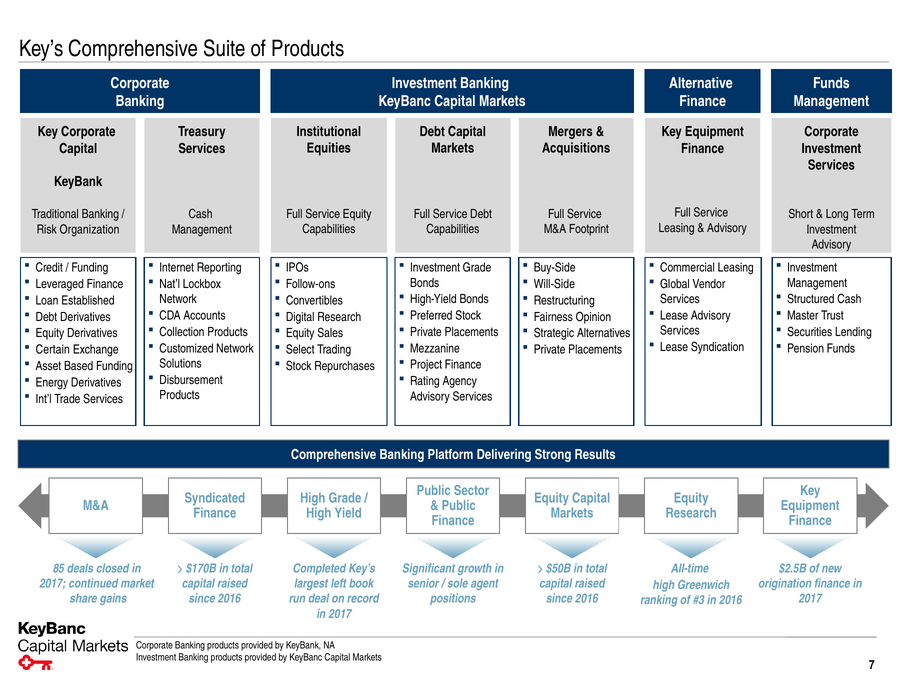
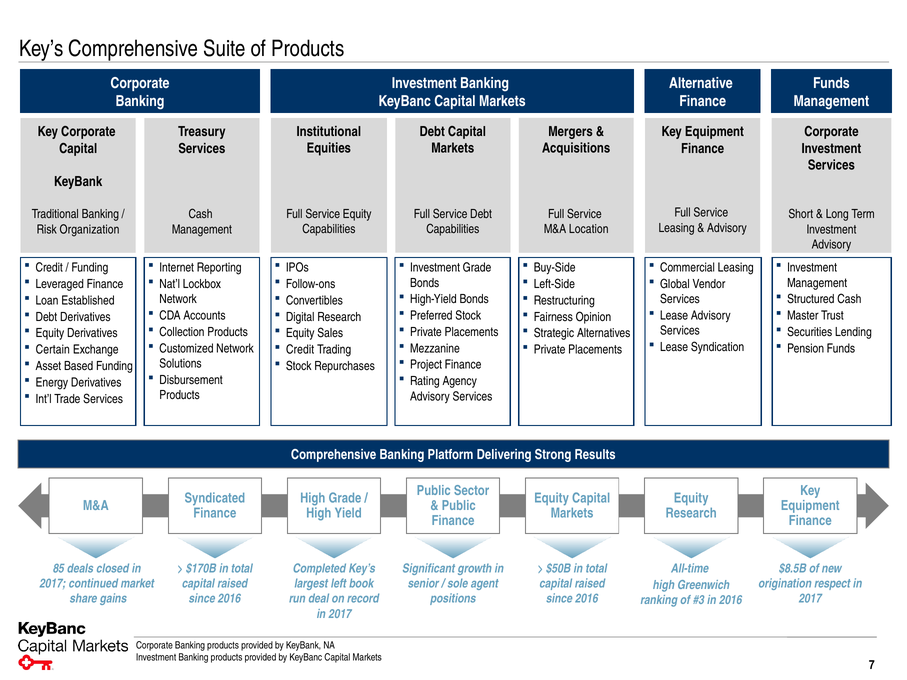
Footprint: Footprint -> Location
Will-Side: Will-Side -> Left-Side
Select at (300, 350): Select -> Credit
$2.5B: $2.5B -> $8.5B
origination finance: finance -> respect
